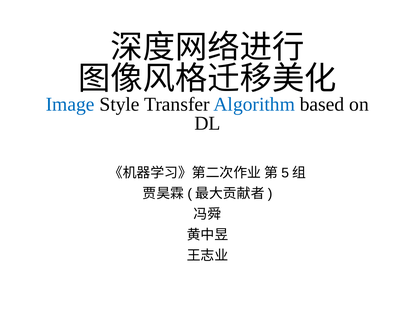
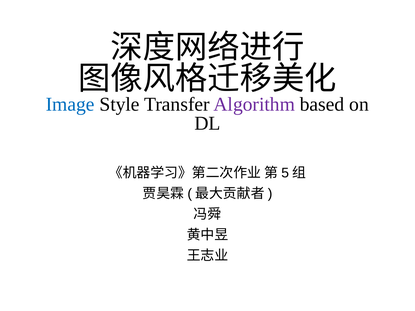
Algorithm colour: blue -> purple
